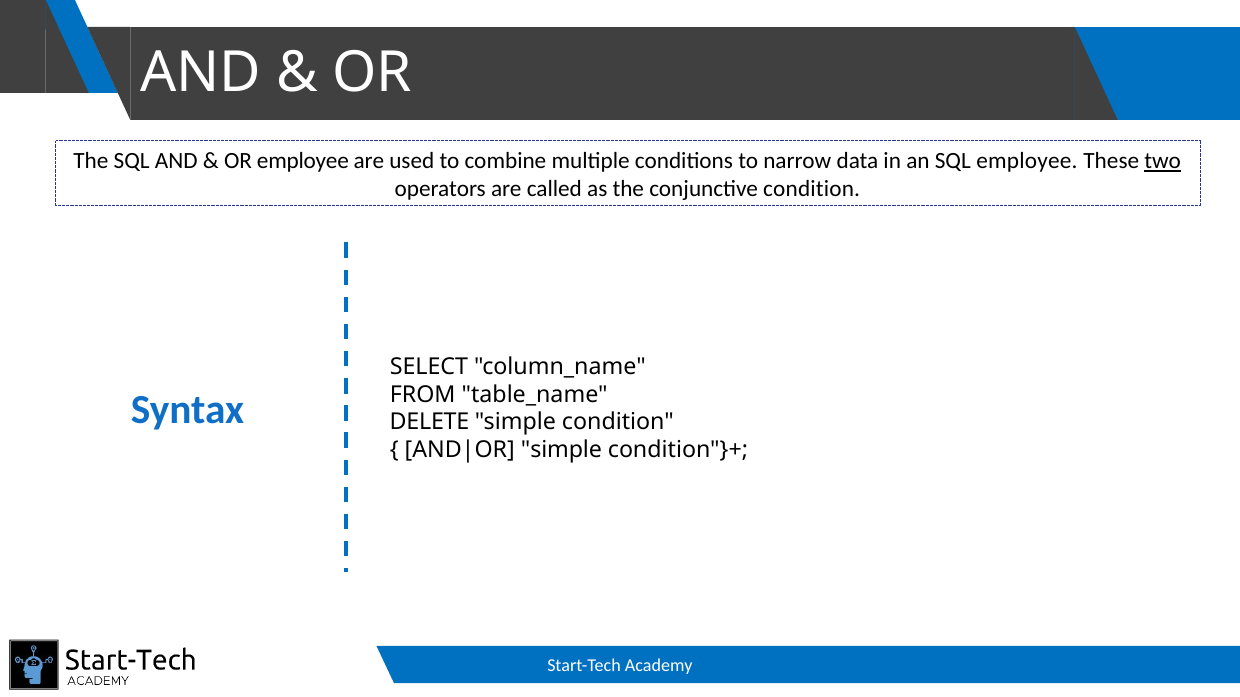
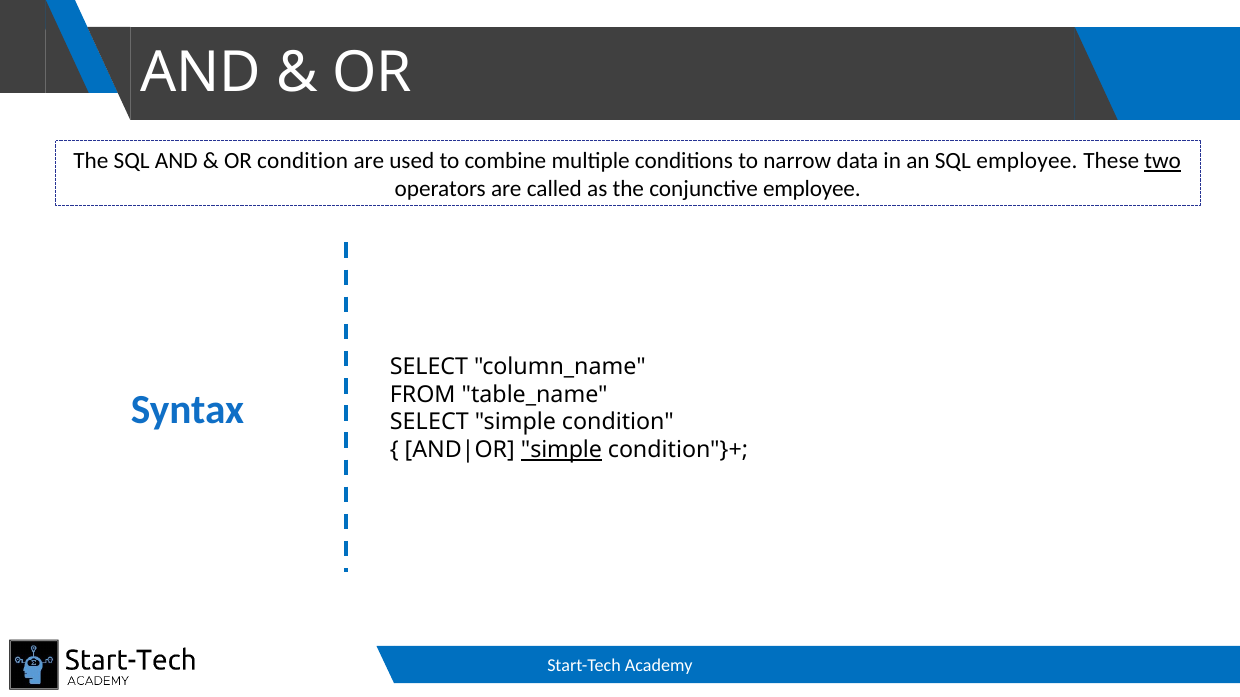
OR employee: employee -> condition
conjunctive condition: condition -> employee
DELETE at (429, 423): DELETE -> SELECT
simple at (561, 450) underline: none -> present
